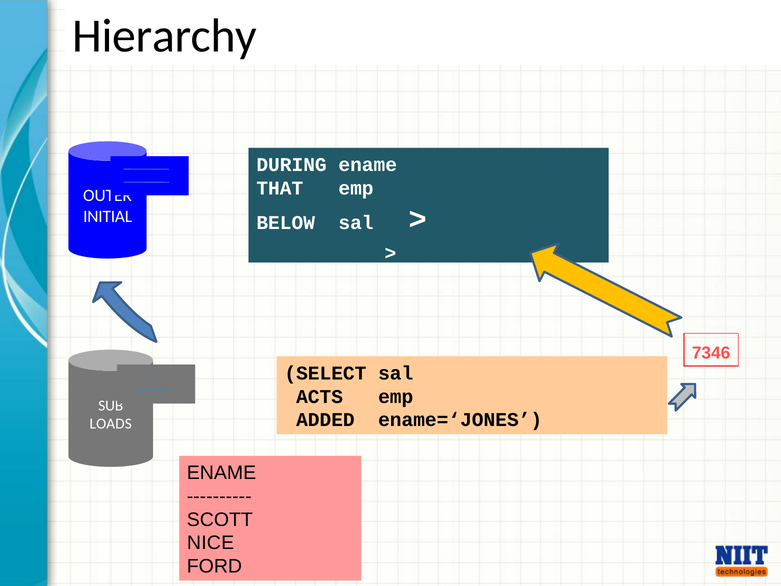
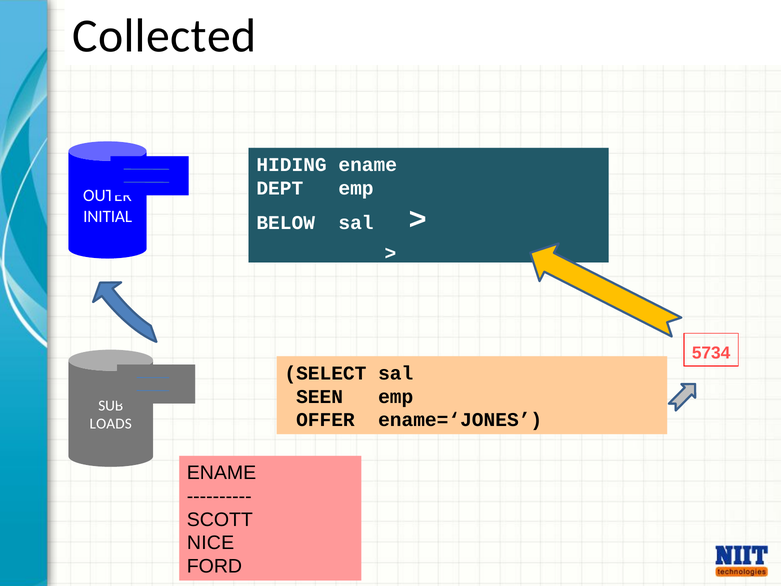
Hierarchy: Hierarchy -> Collected
DURING: DURING -> HIDING
THAT: THAT -> DEPT
7346: 7346 -> 5734
ACTS: ACTS -> SEEN
ADDED: ADDED -> OFFER
